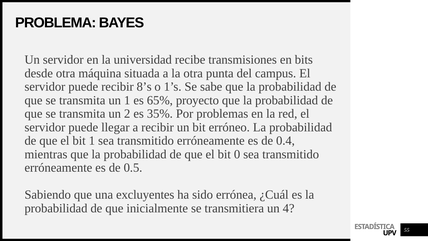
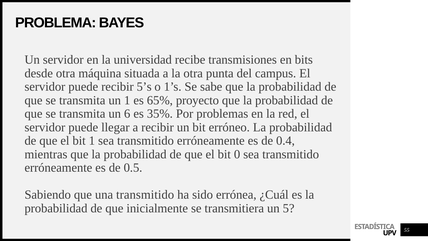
8’s: 8’s -> 5’s
2: 2 -> 6
una excluyentes: excluyentes -> transmitido
4: 4 -> 5
